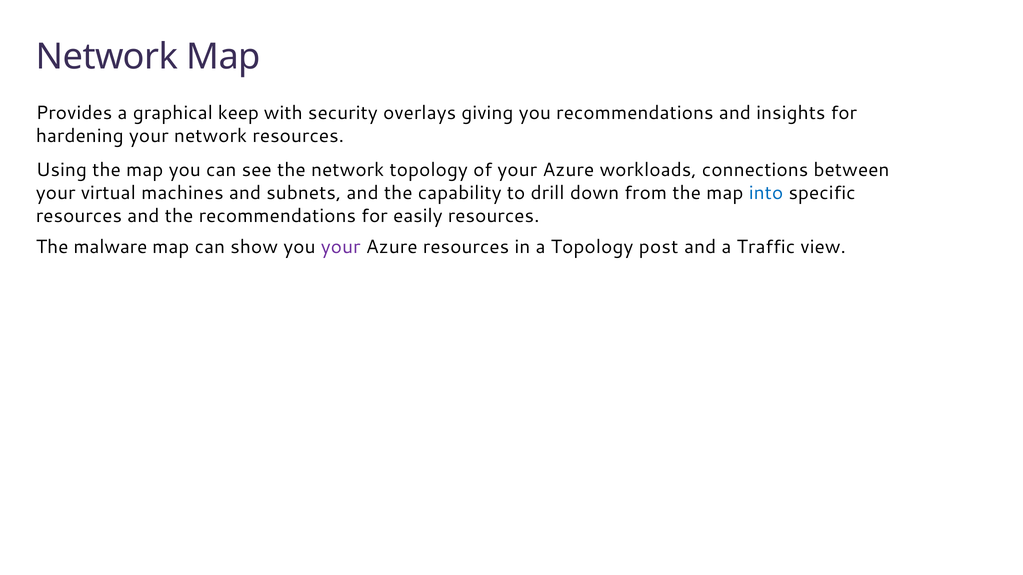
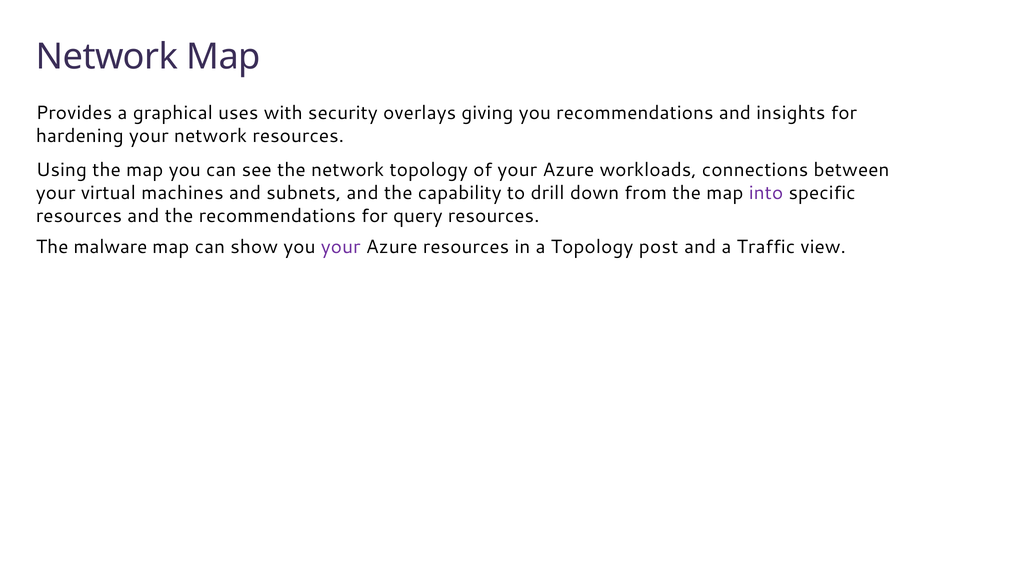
keep: keep -> uses
into colour: blue -> purple
easily: easily -> query
